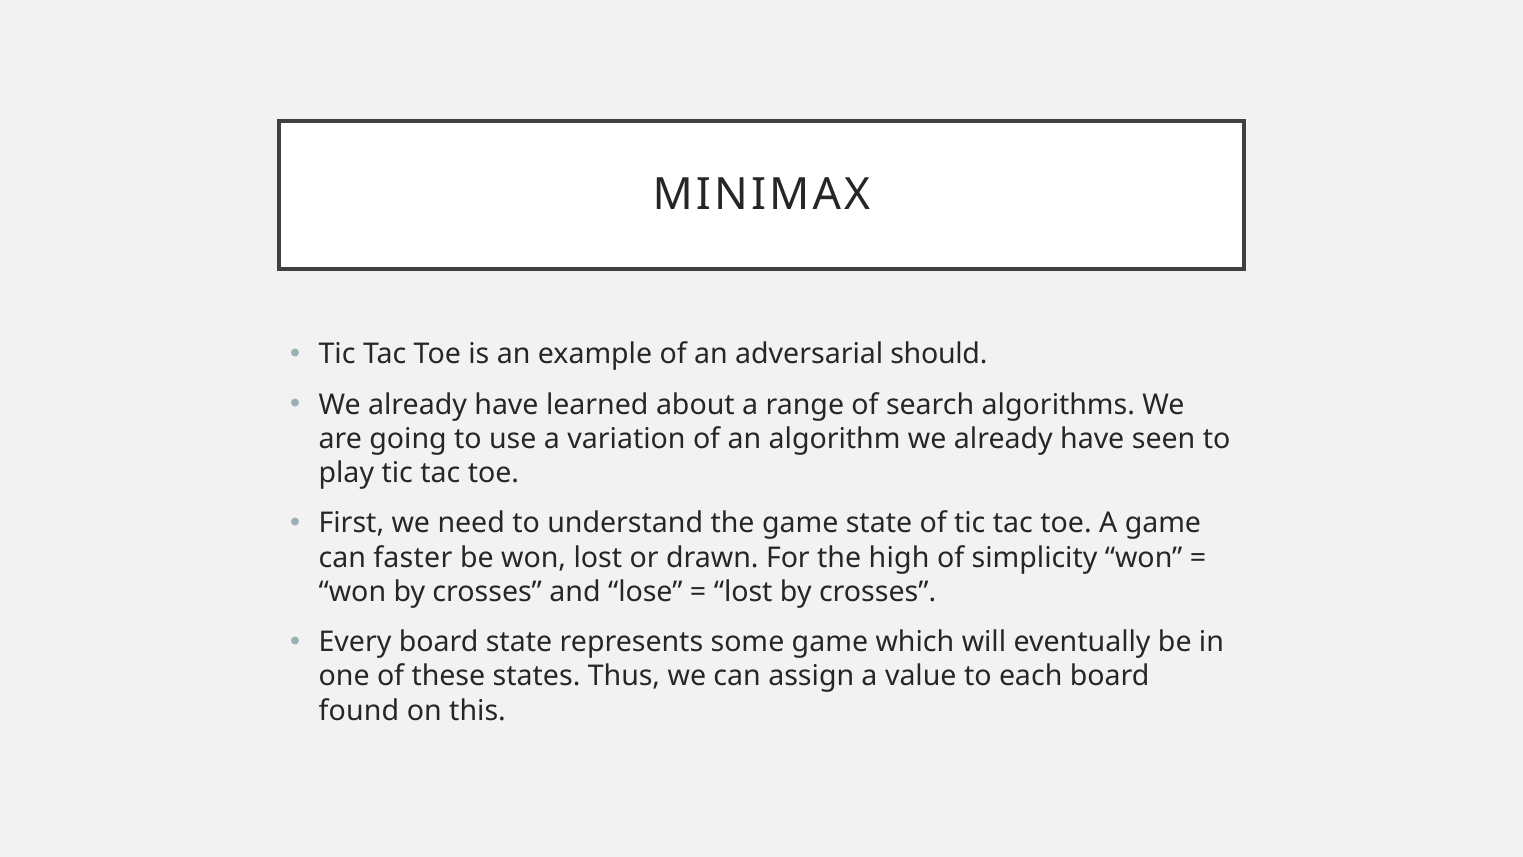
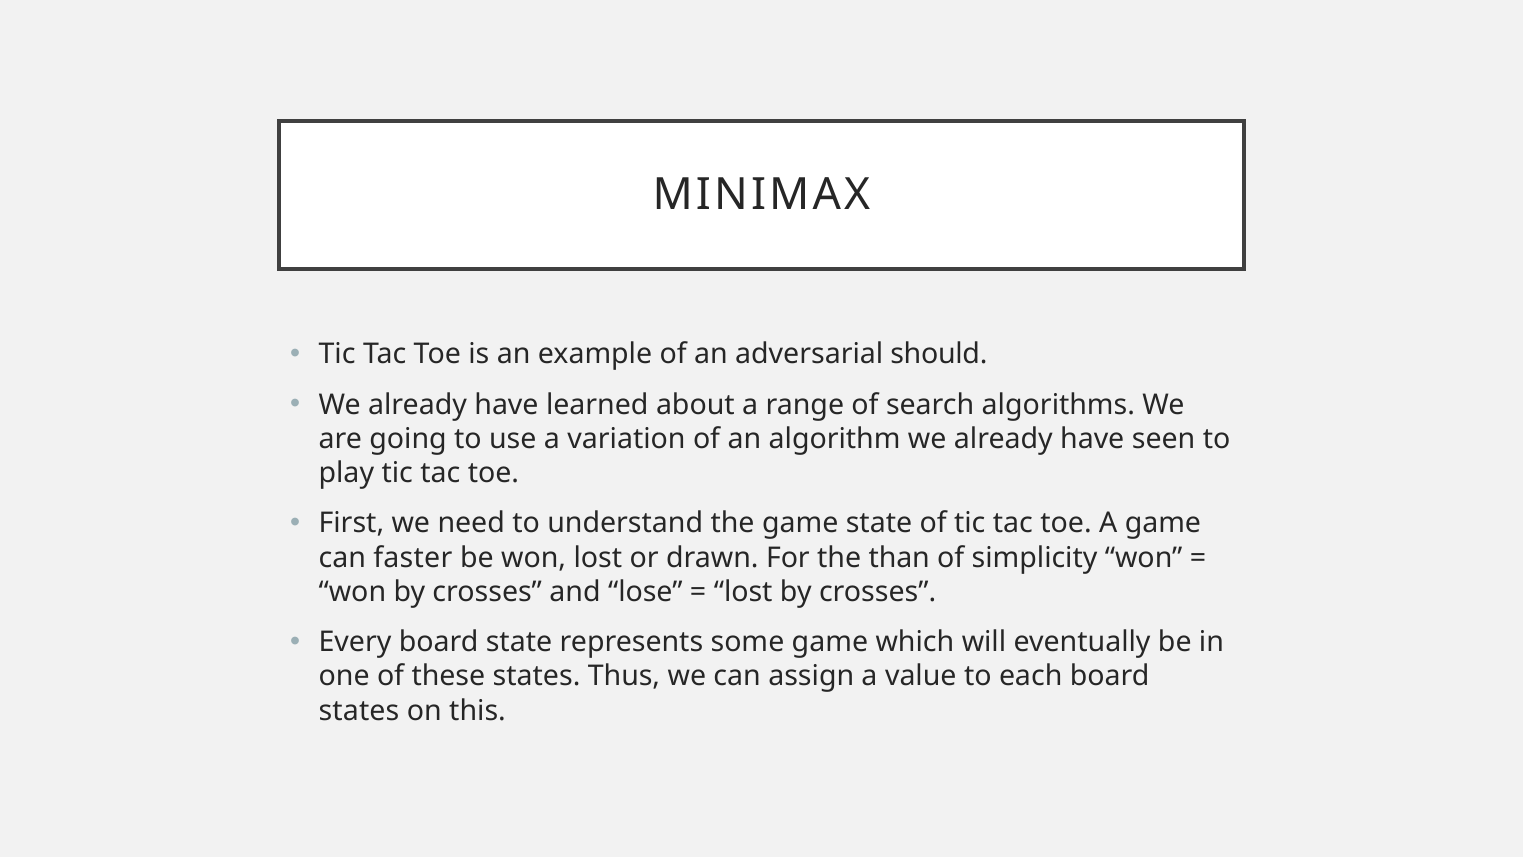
high: high -> than
found at (359, 710): found -> states
